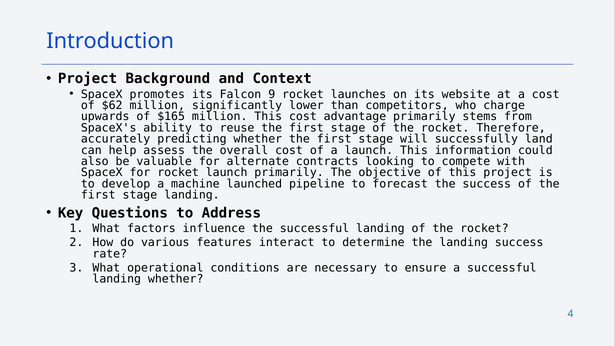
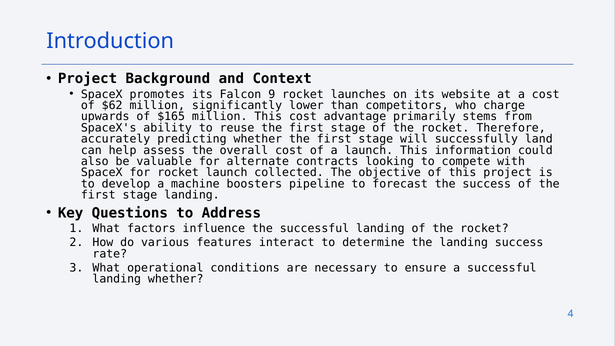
launch primarily: primarily -> collected
launched: launched -> boosters
